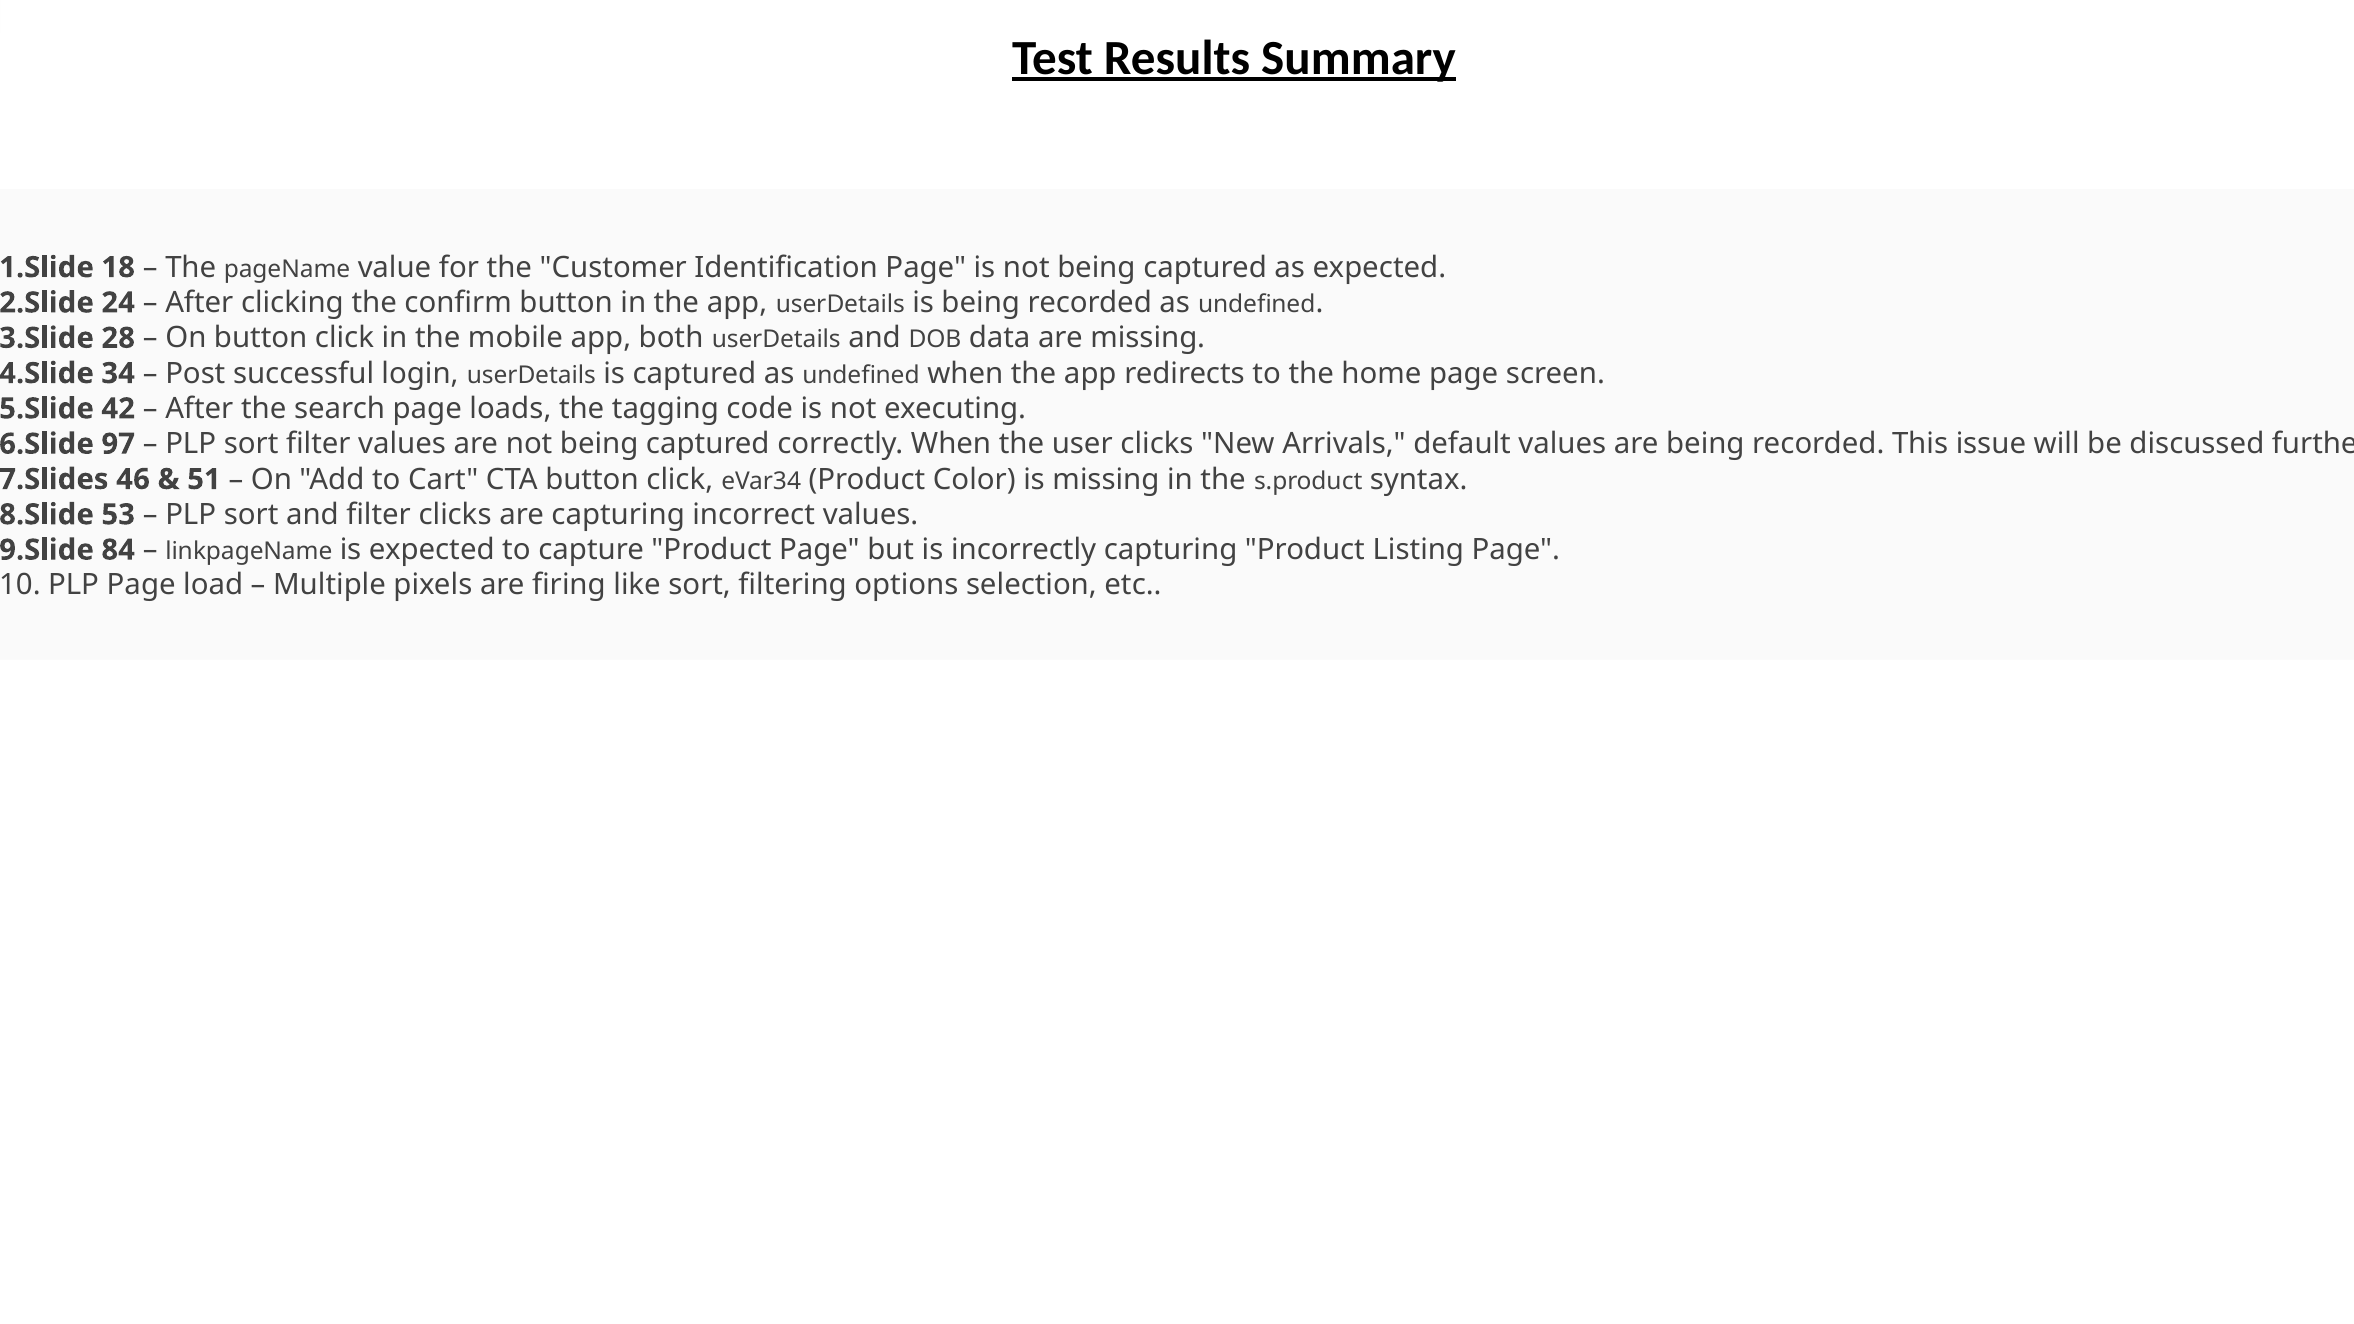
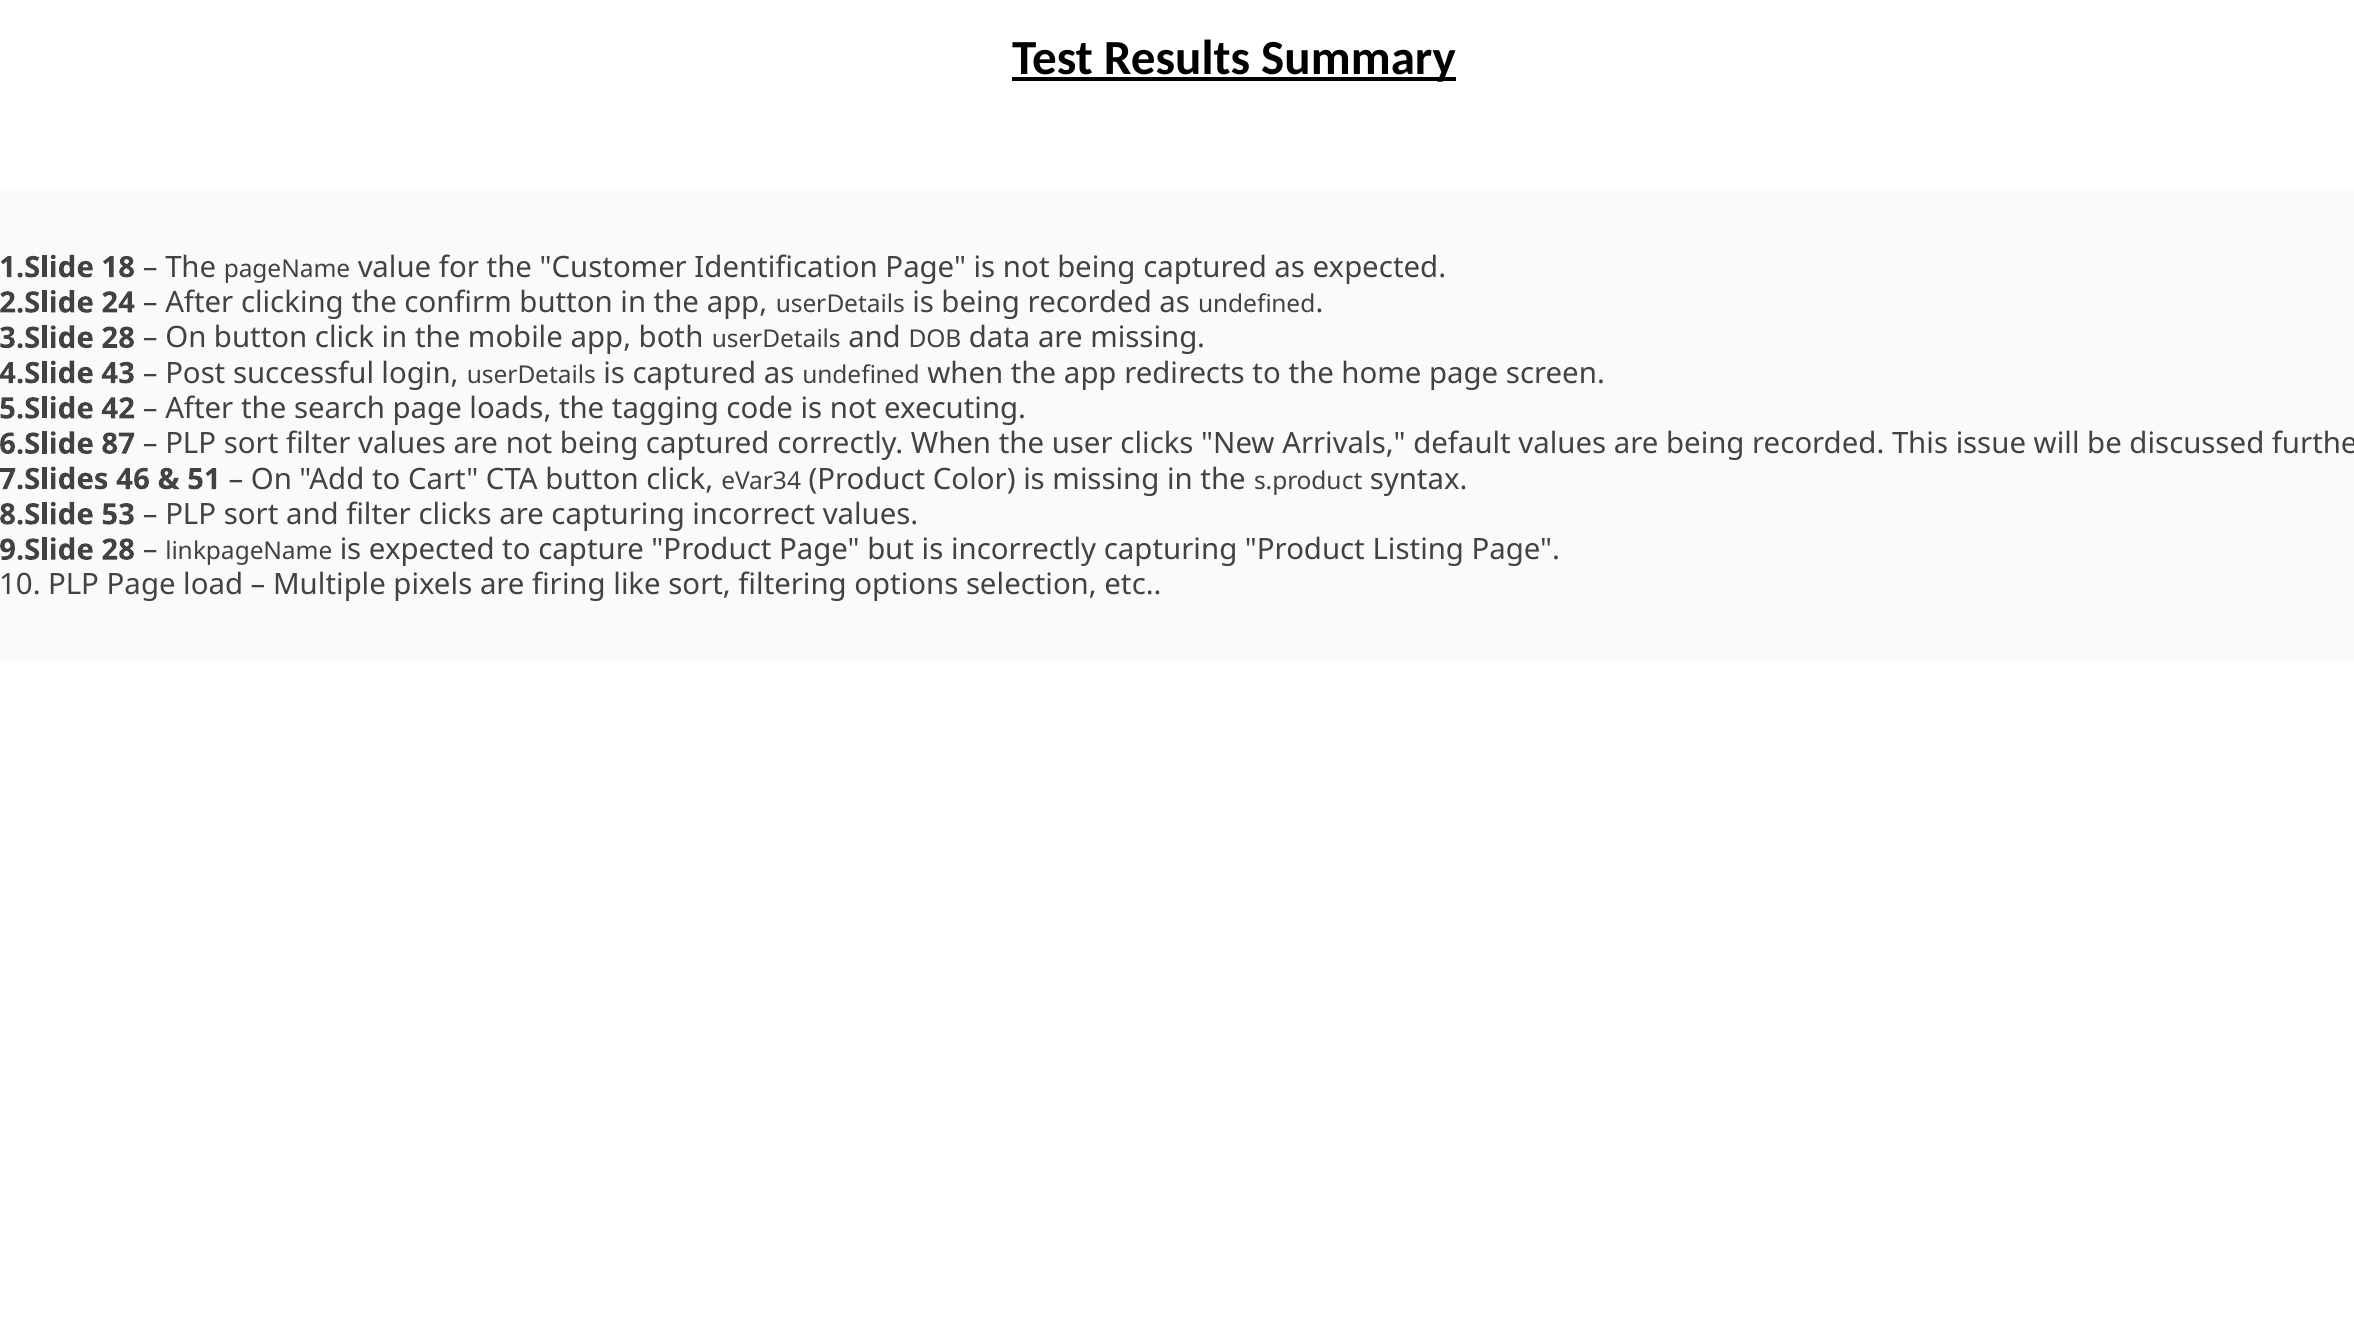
34: 34 -> 43
97: 97 -> 87
84 at (118, 550): 84 -> 28
